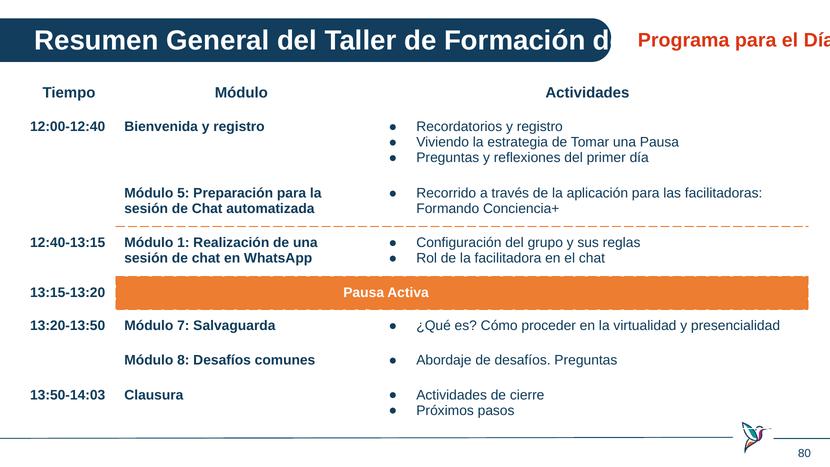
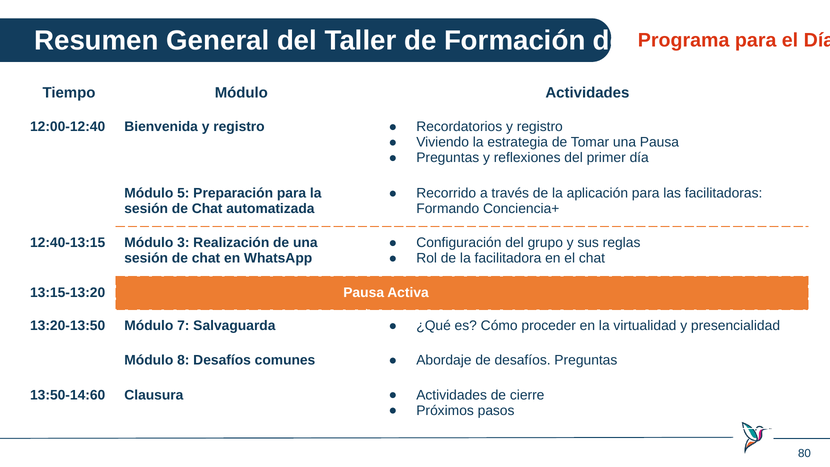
1: 1 -> 3
13:50-14:03: 13:50-14:03 -> 13:50-14:60
